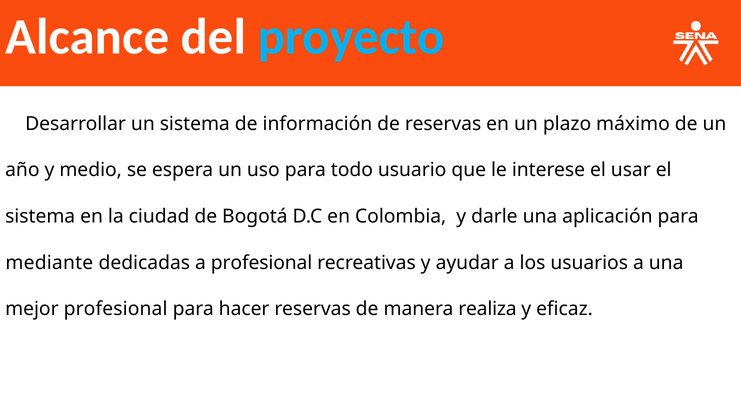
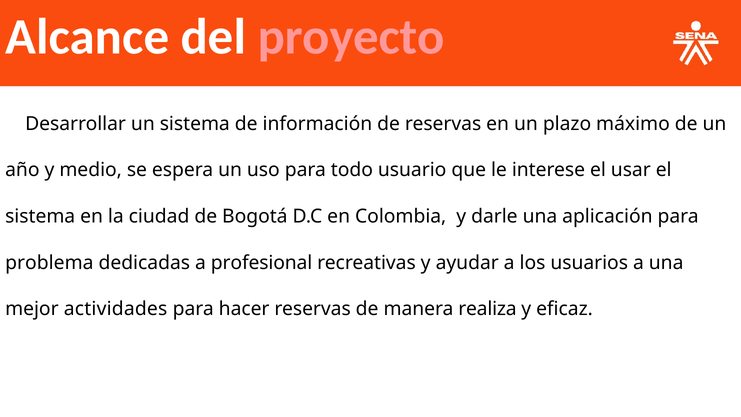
proyecto colour: light blue -> pink
mediante: mediante -> problema
mejor profesional: profesional -> actividades
